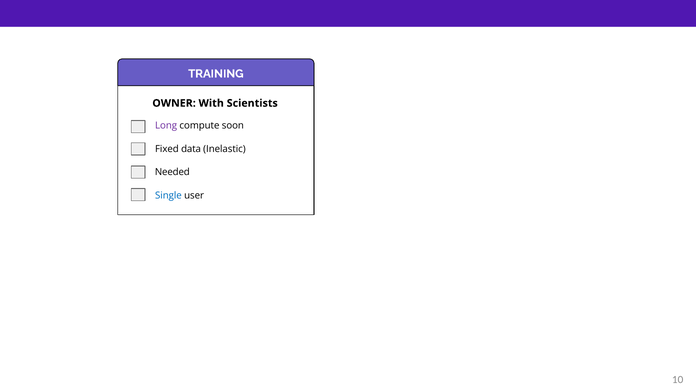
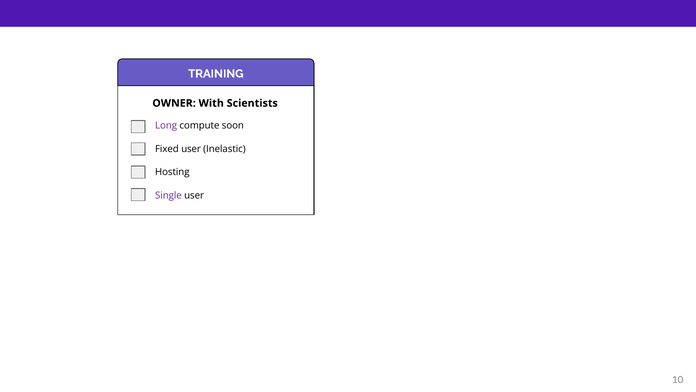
Fixed data: data -> user
Needed: Needed -> Hosting
Single colour: blue -> purple
